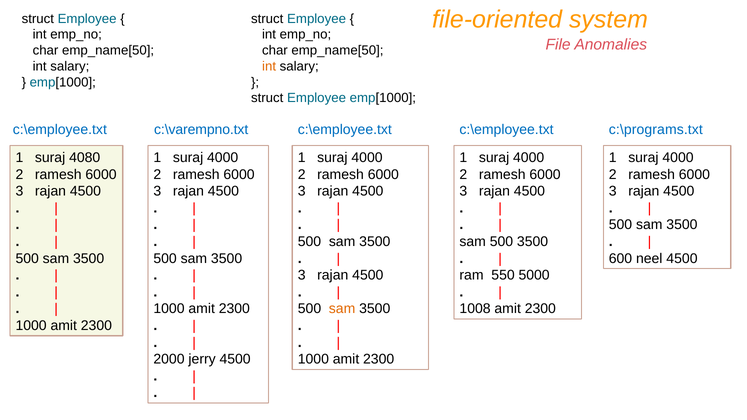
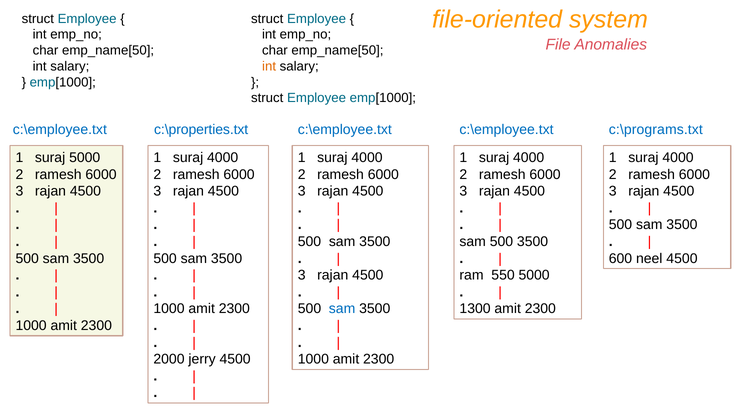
c:\varempno.txt: c:\varempno.txt -> c:\properties.txt
suraj 4080: 4080 -> 5000
sam at (342, 309) colour: orange -> blue
1008: 1008 -> 1300
